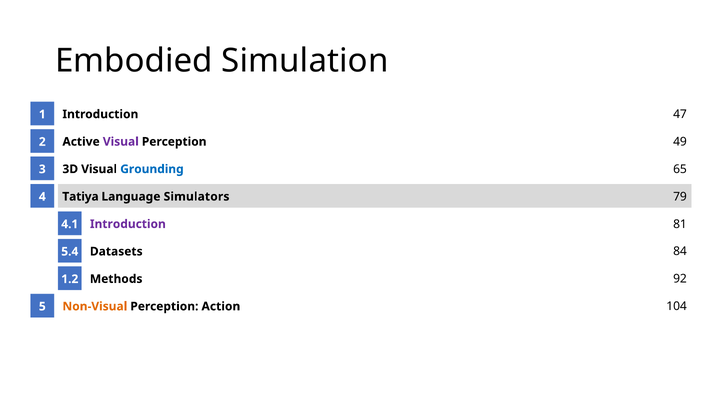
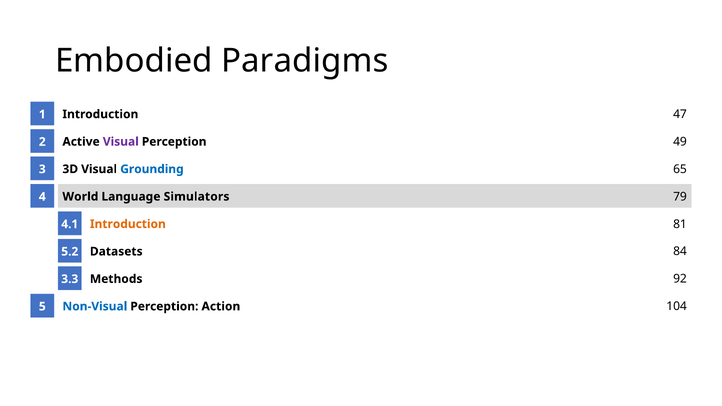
Simulation: Simulation -> Paradigms
Tatiya: Tatiya -> World
Introduction at (128, 224) colour: purple -> orange
5.4: 5.4 -> 5.2
1.2: 1.2 -> 3.3
Non-Visual colour: orange -> blue
